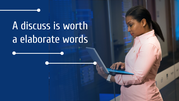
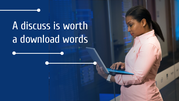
elaborate: elaborate -> download
